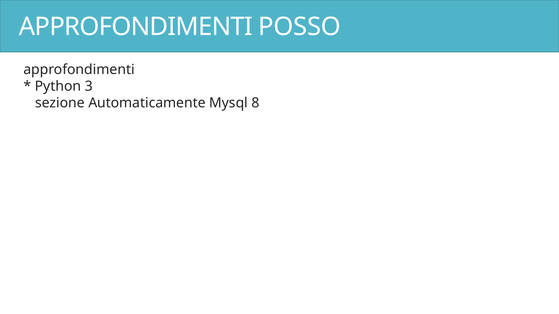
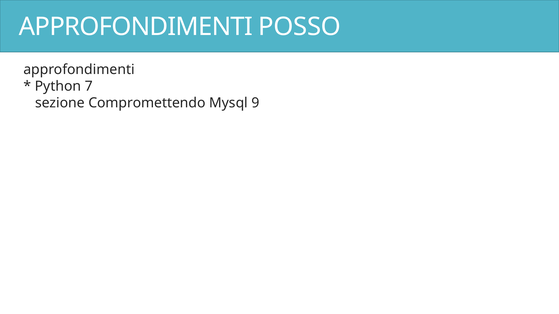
3: 3 -> 7
Automaticamente: Automaticamente -> Compromettendo
8: 8 -> 9
